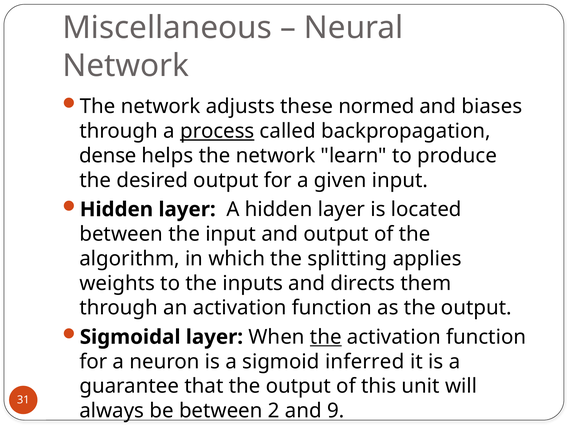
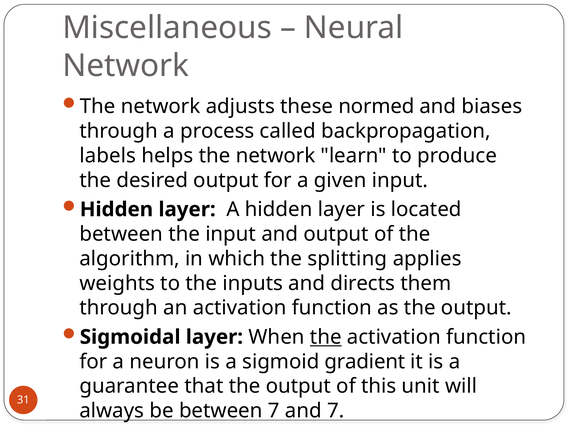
process underline: present -> none
dense: dense -> labels
inferred: inferred -> gradient
between 2: 2 -> 7
and 9: 9 -> 7
